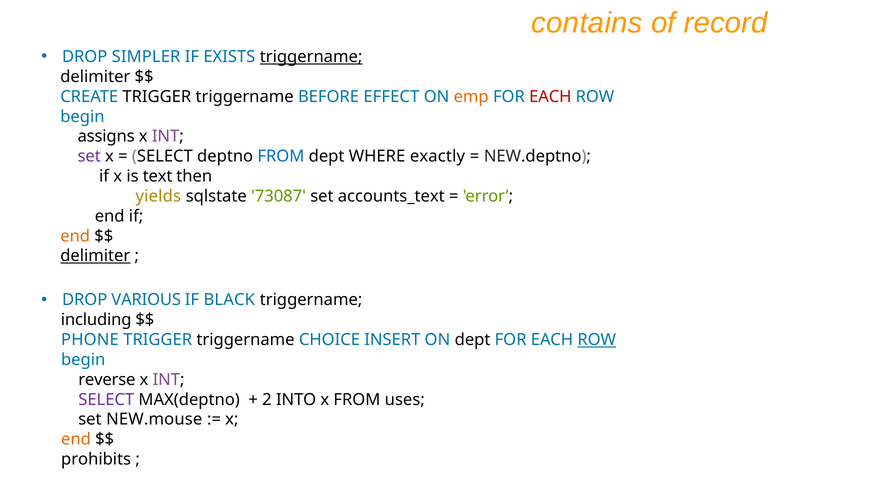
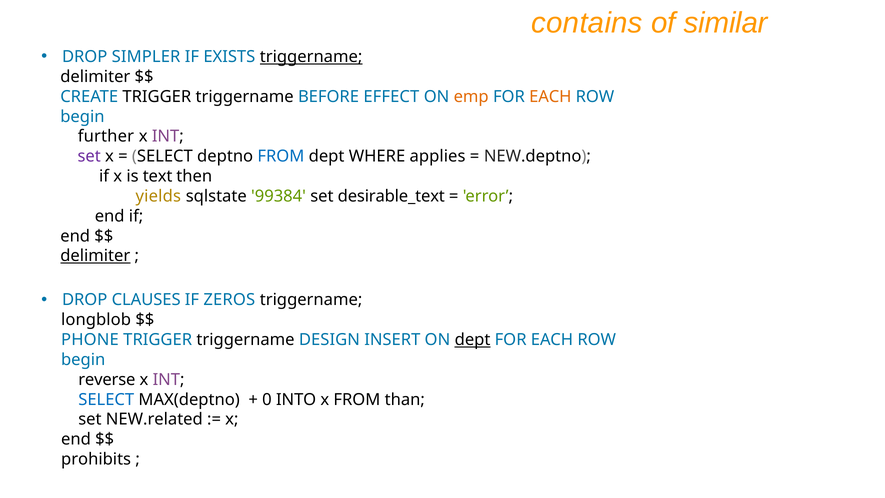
record: record -> similar
EACH at (550, 97) colour: red -> orange
assigns: assigns -> further
exactly: exactly -> applies
73087: 73087 -> 99384
accounts_text: accounts_text -> desirable_text
end at (75, 236) colour: orange -> black
VARIOUS: VARIOUS -> CLAUSES
BLACK: BLACK -> ZEROS
including: including -> longblob
CHOICE: CHOICE -> DESIGN
dept at (473, 340) underline: none -> present
ROW at (597, 340) underline: present -> none
SELECT at (106, 399) colour: purple -> blue
2: 2 -> 0
uses: uses -> than
NEW.mouse: NEW.mouse -> NEW.related
end at (76, 439) colour: orange -> black
